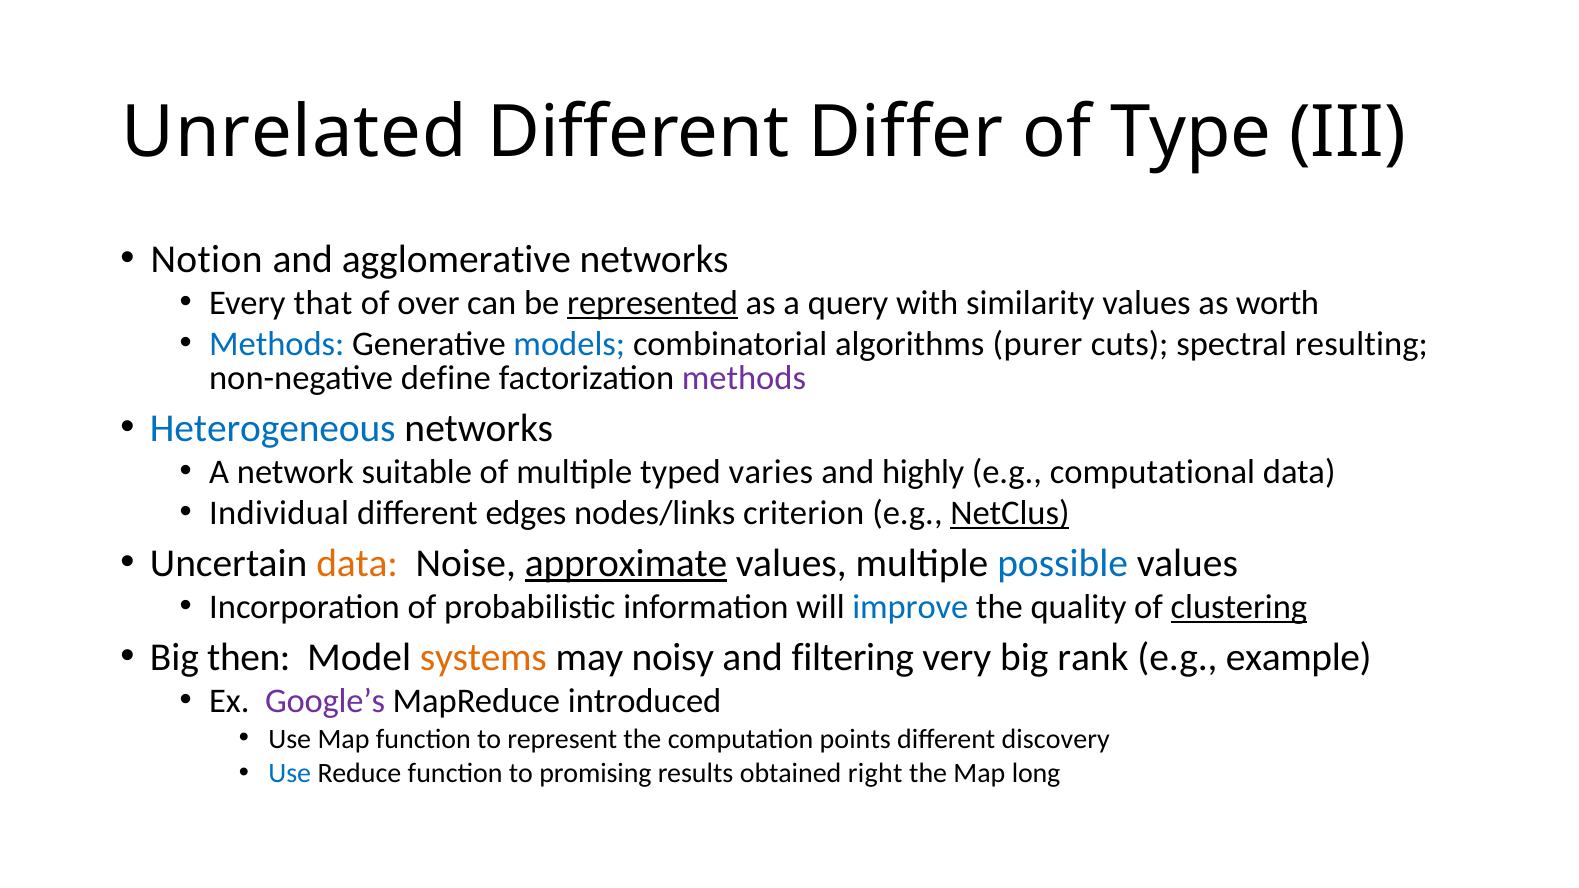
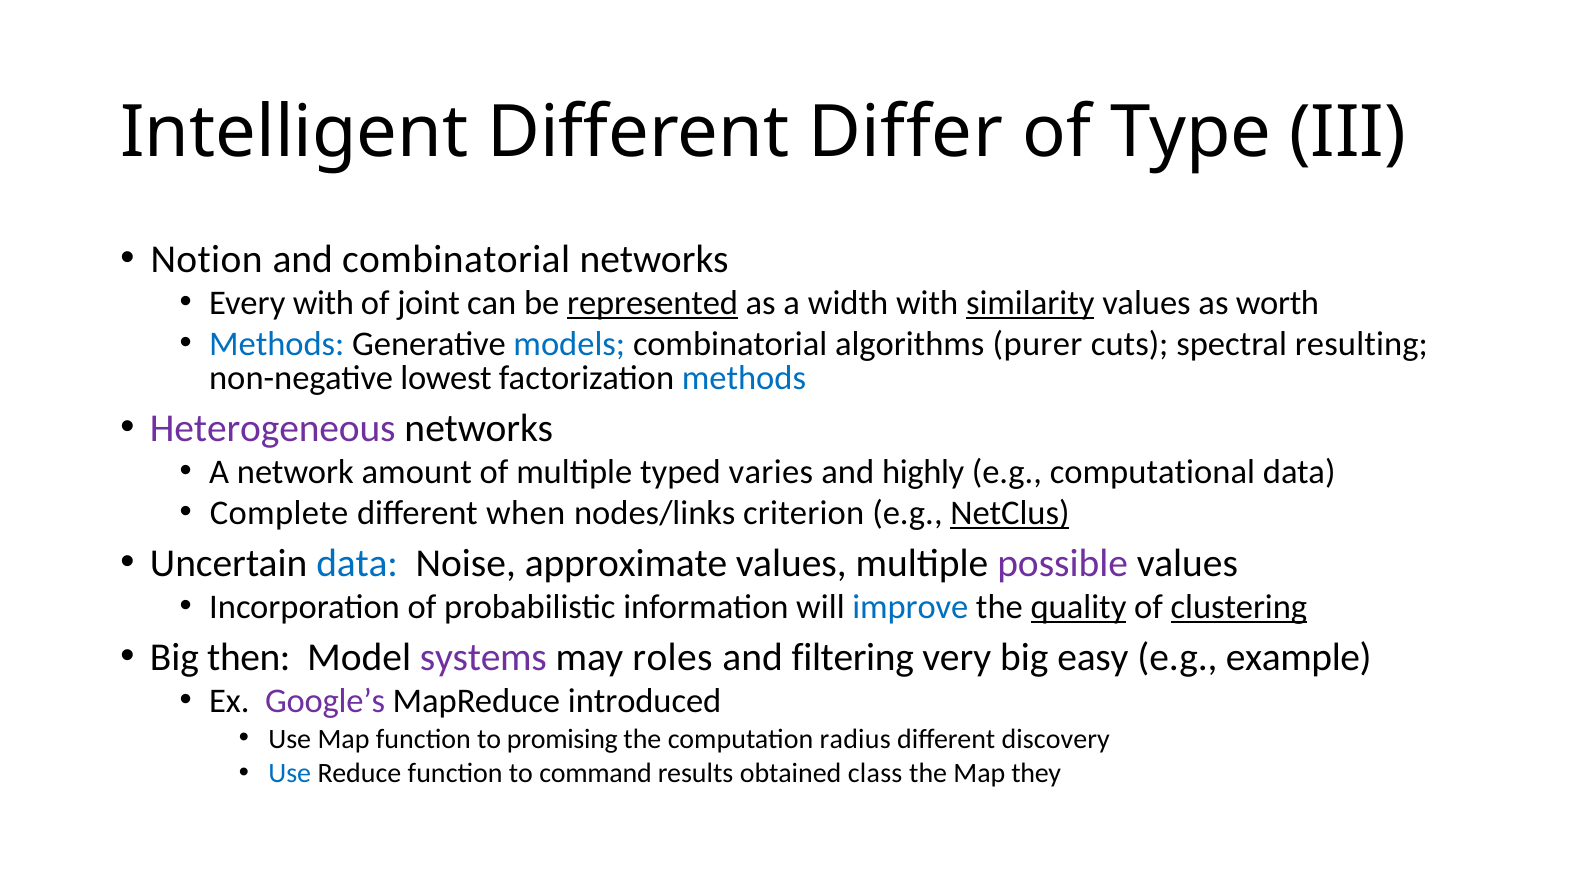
Unrelated: Unrelated -> Intelligent
and agglomerative: agglomerative -> combinatorial
Every that: that -> with
over: over -> joint
query: query -> width
similarity underline: none -> present
define: define -> lowest
methods at (744, 378) colour: purple -> blue
Heterogeneous colour: blue -> purple
suitable: suitable -> amount
Individual: Individual -> Complete
edges: edges -> when
data at (357, 564) colour: orange -> blue
approximate underline: present -> none
possible colour: blue -> purple
quality underline: none -> present
systems colour: orange -> purple
noisy: noisy -> roles
rank: rank -> easy
represent: represent -> promising
points: points -> radius
promising: promising -> command
right: right -> class
long: long -> they
